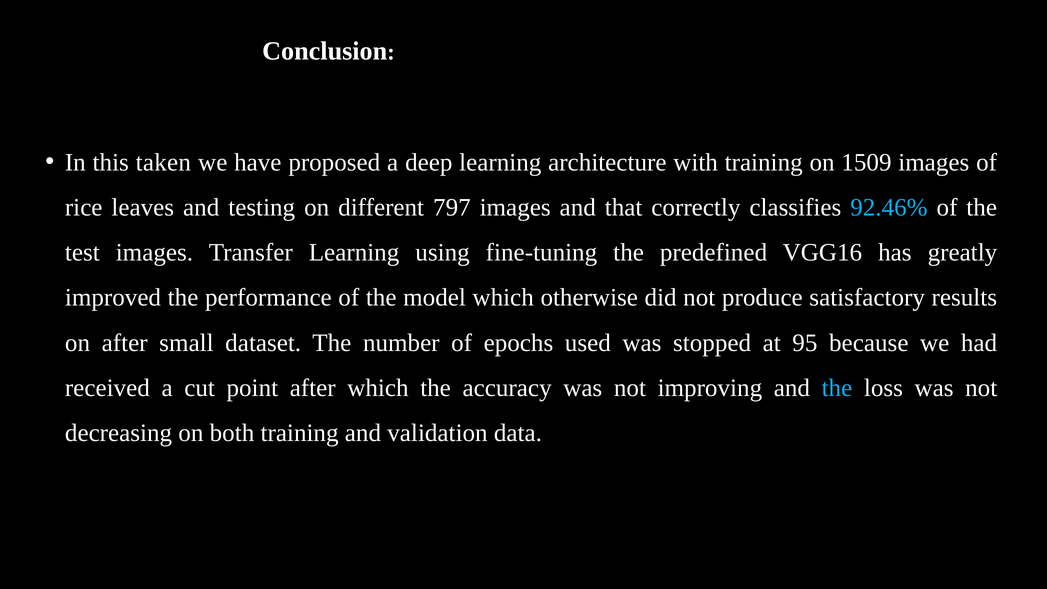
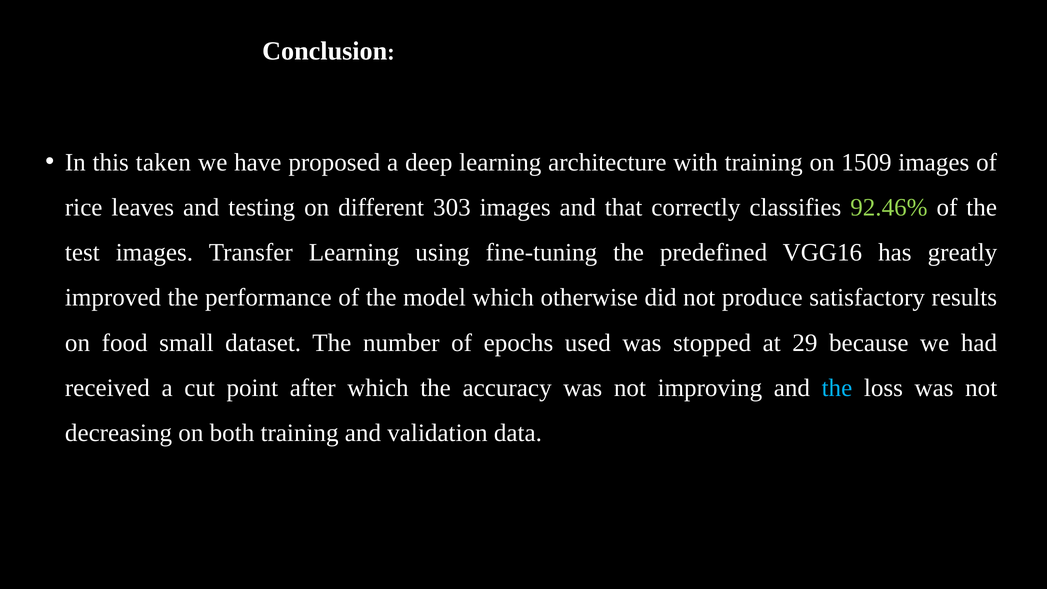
797: 797 -> 303
92.46% colour: light blue -> light green
on after: after -> food
95: 95 -> 29
